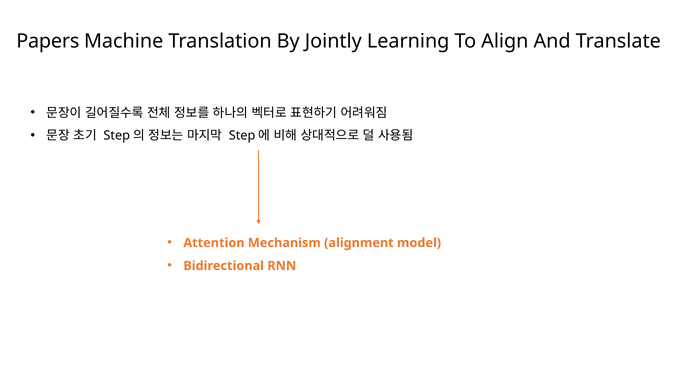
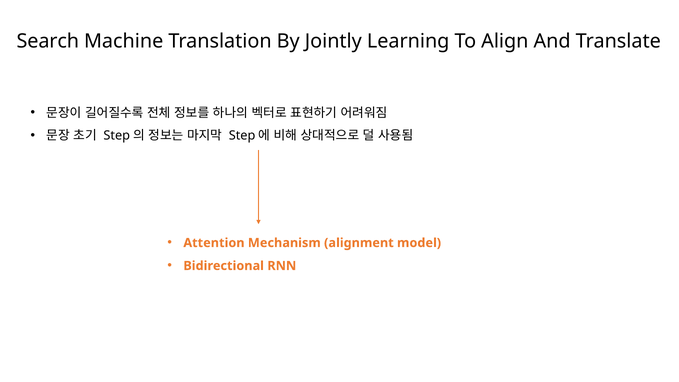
Papers: Papers -> Search
